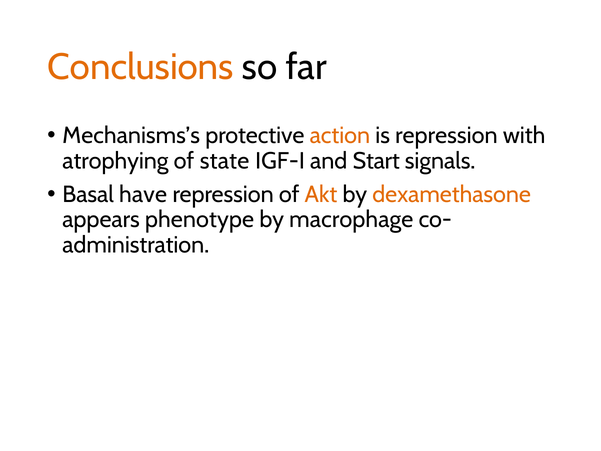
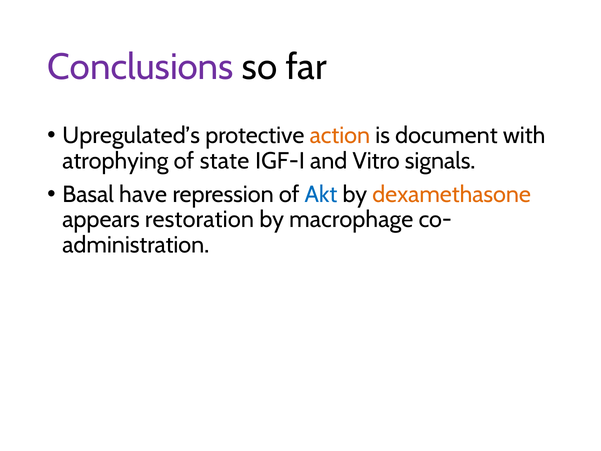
Conclusions colour: orange -> purple
Mechanisms’s: Mechanisms’s -> Upregulated’s
is repression: repression -> document
Start: Start -> Vitro
Akt colour: orange -> blue
phenotype: phenotype -> restoration
